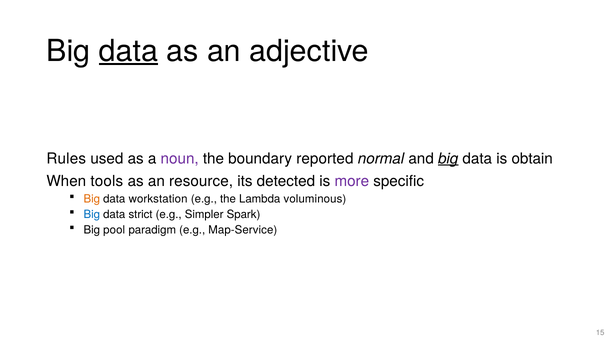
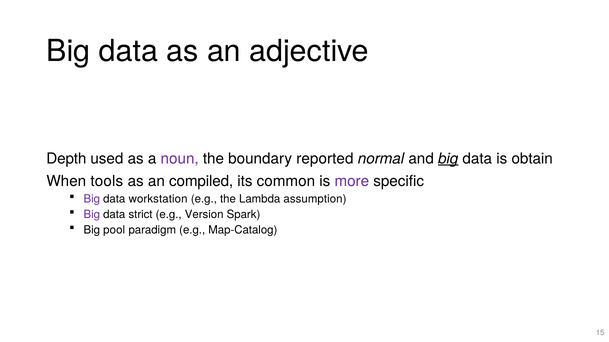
data at (128, 51) underline: present -> none
Rules: Rules -> Depth
resource: resource -> compiled
detected: detected -> common
Big at (92, 199) colour: orange -> purple
voluminous: voluminous -> assumption
Big at (92, 215) colour: blue -> purple
Simpler: Simpler -> Version
Map-Service: Map-Service -> Map-Catalog
